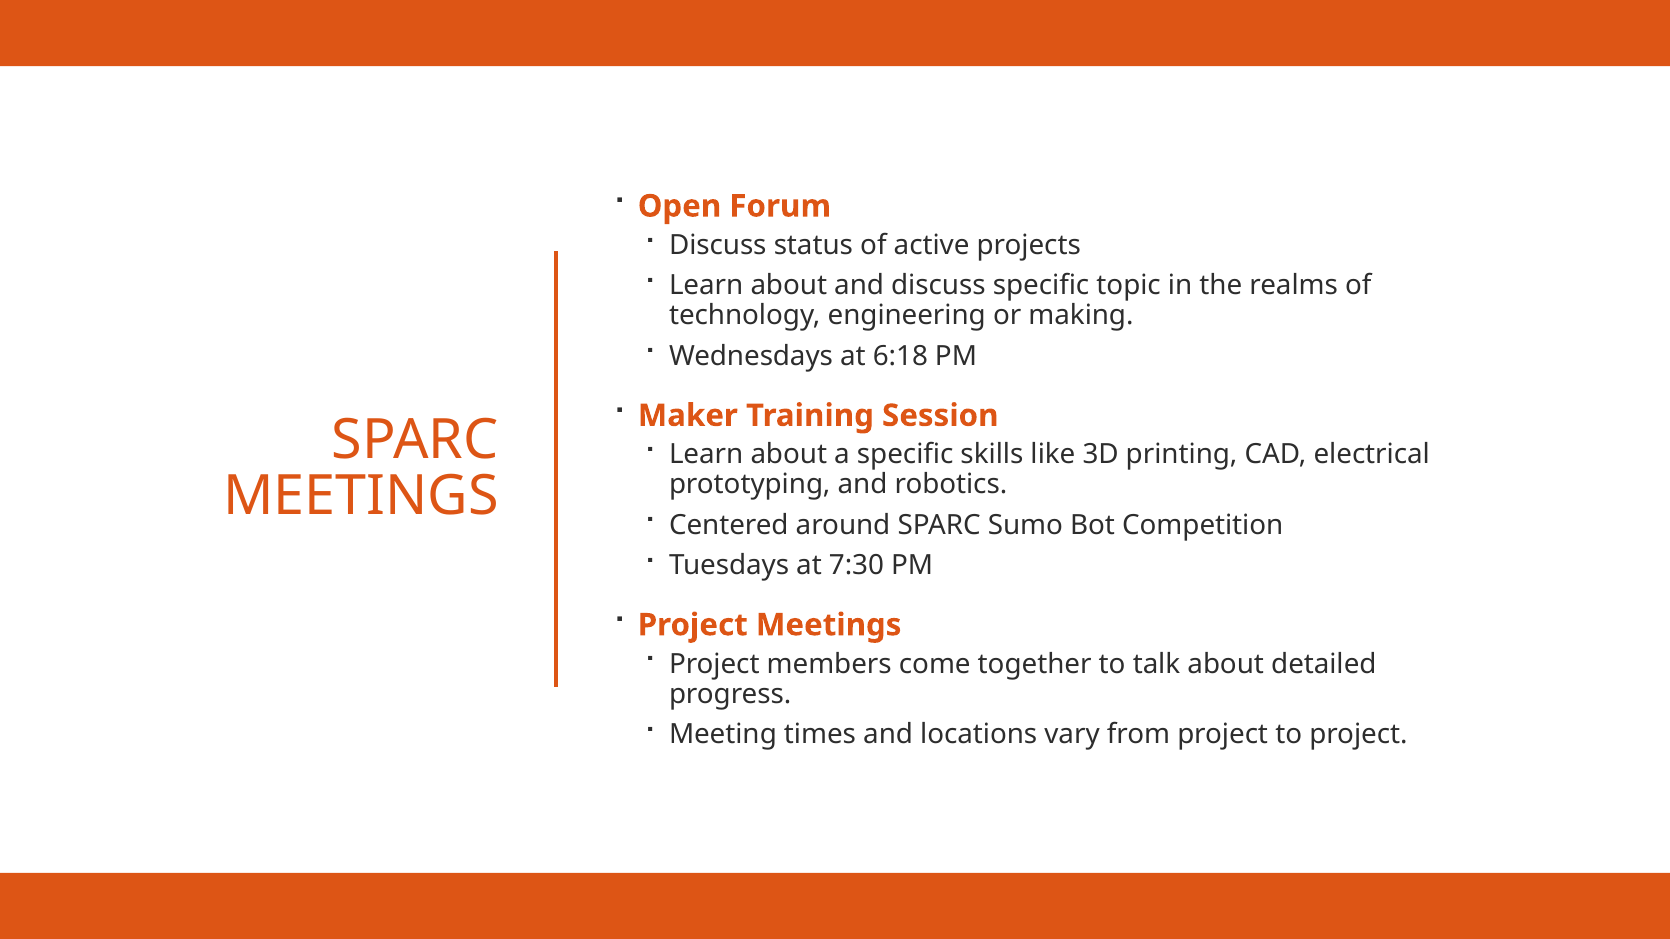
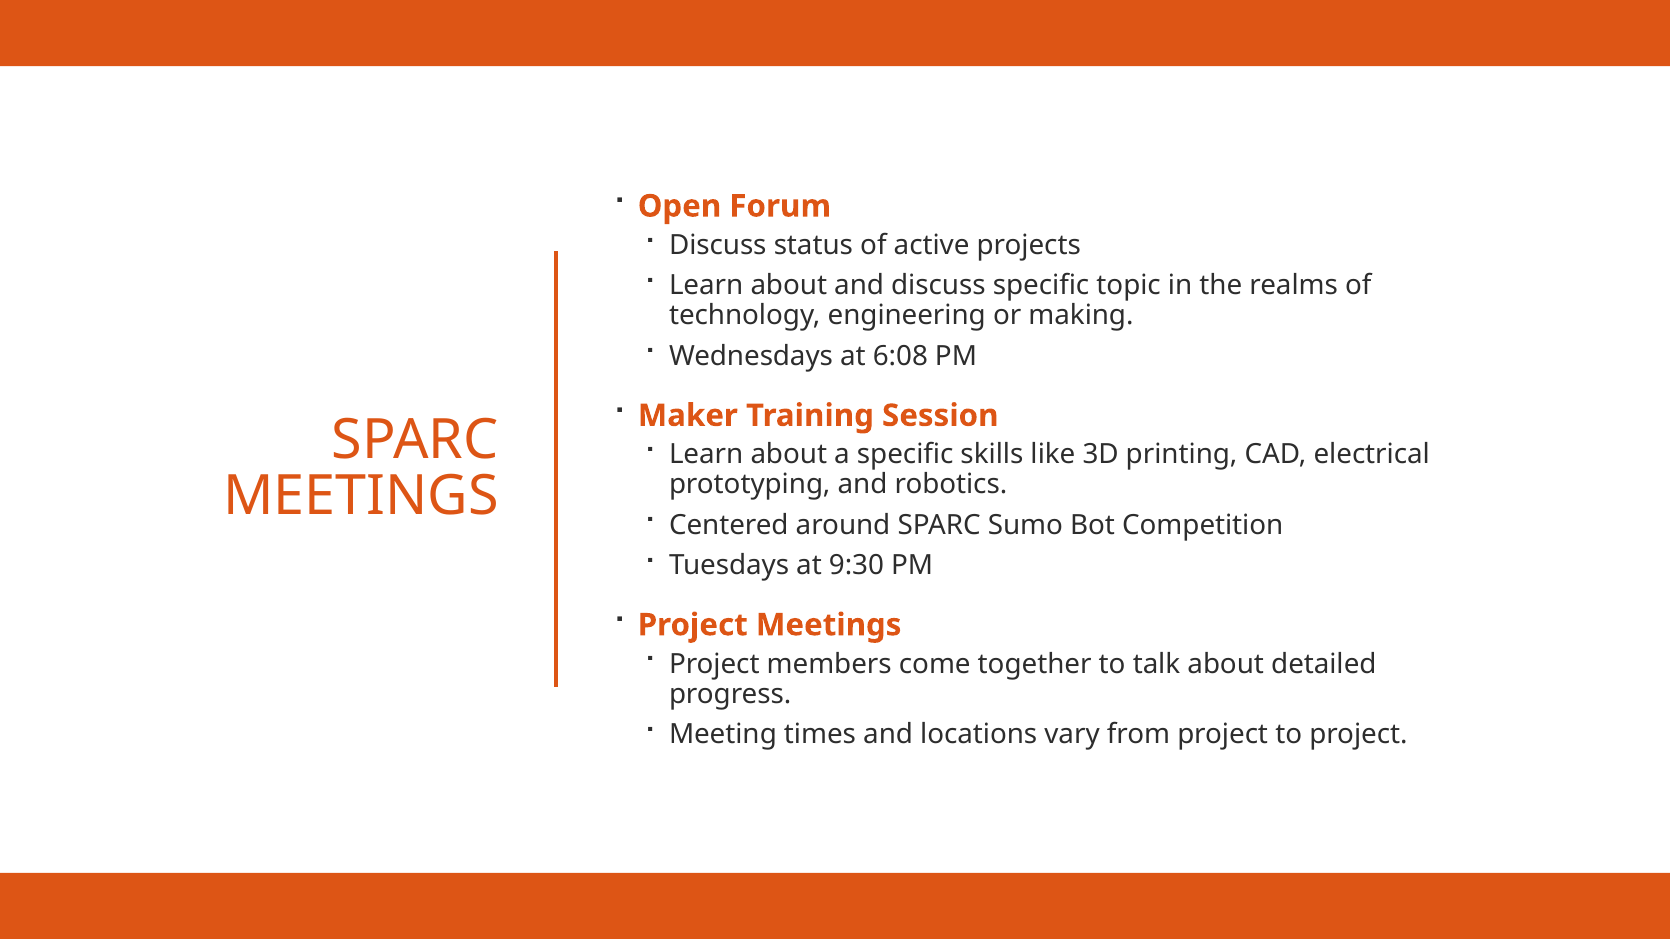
6:18: 6:18 -> 6:08
7:30: 7:30 -> 9:30
